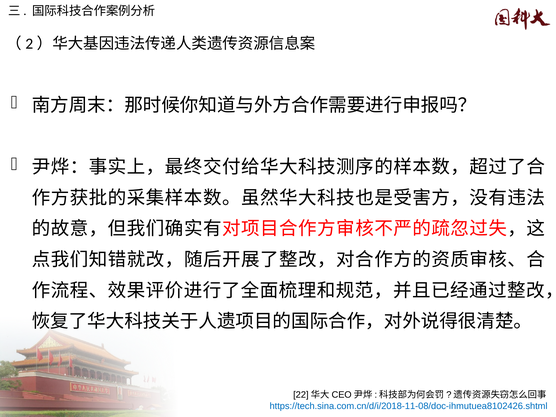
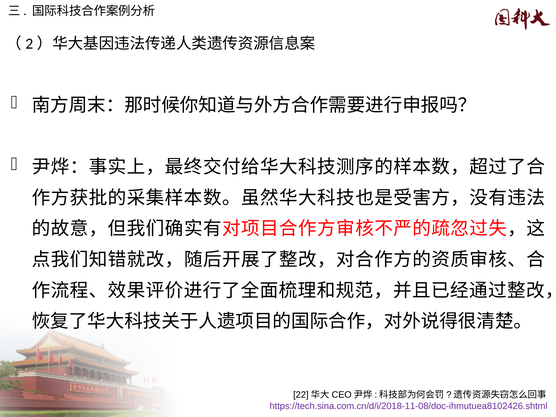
https://tech.sina.com.cn/d/i/2018-11-08/doc-ihmutuea8102426.shtml colour: blue -> purple
